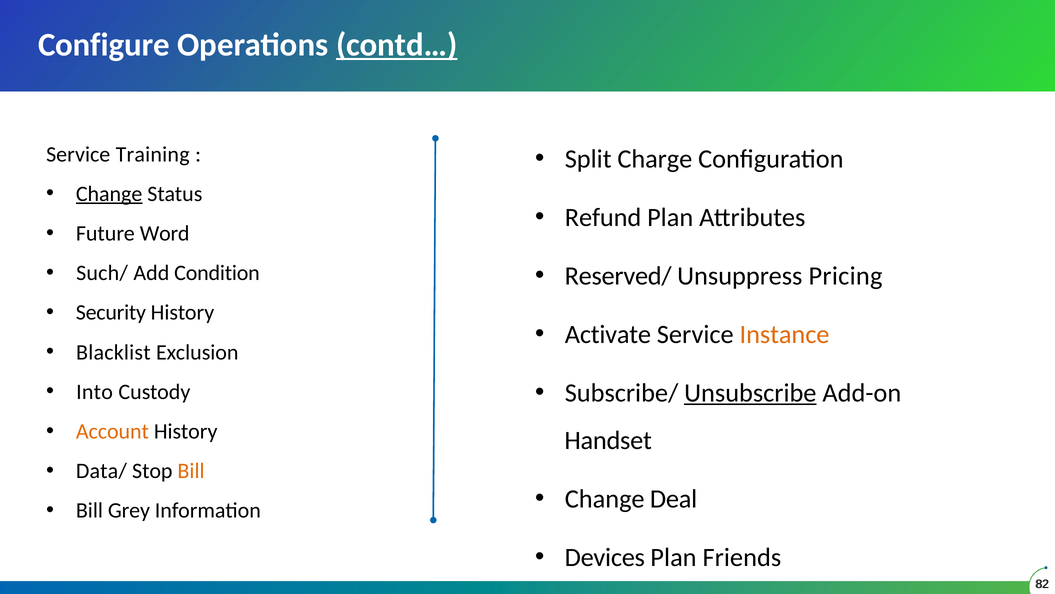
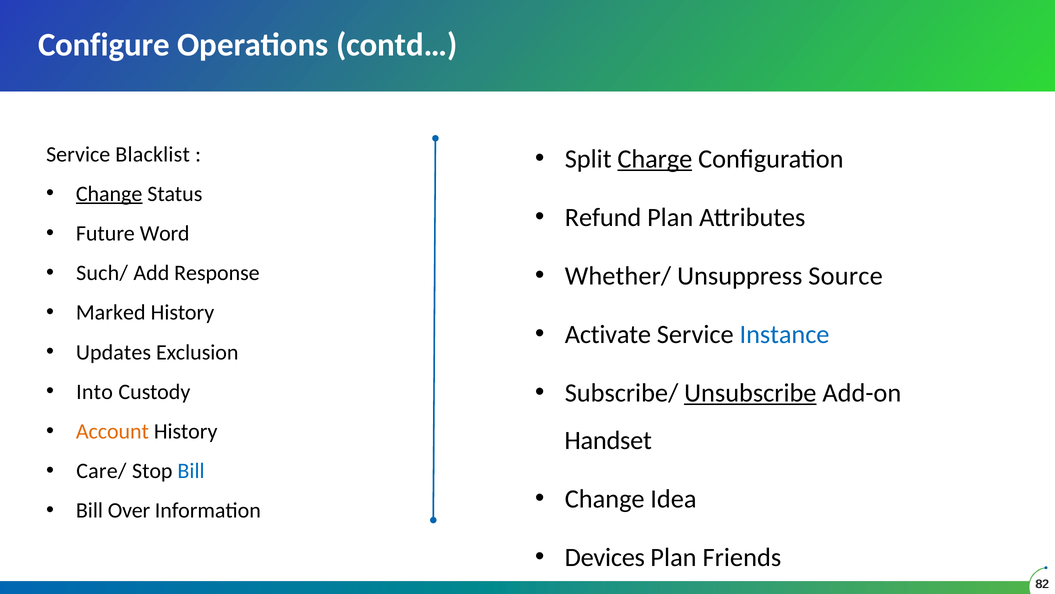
contd… underline: present -> none
Charge underline: none -> present
Training: Training -> Blacklist
Condition: Condition -> Response
Reserved/: Reserved/ -> Whether/
Pricing: Pricing -> Source
Security: Security -> Marked
Instance colour: orange -> blue
Blacklist: Blacklist -> Updates
Data/: Data/ -> Care/
Bill at (191, 471) colour: orange -> blue
Deal: Deal -> Idea
Grey: Grey -> Over
